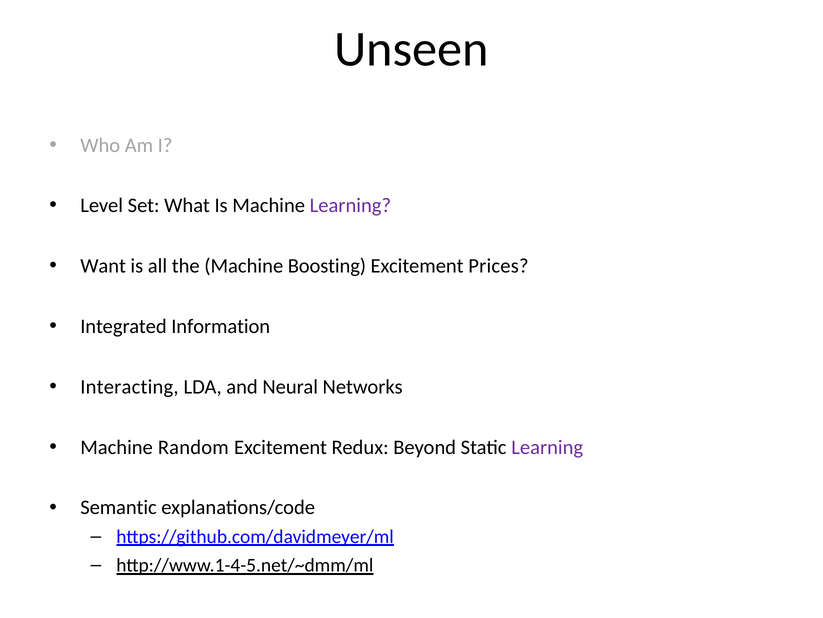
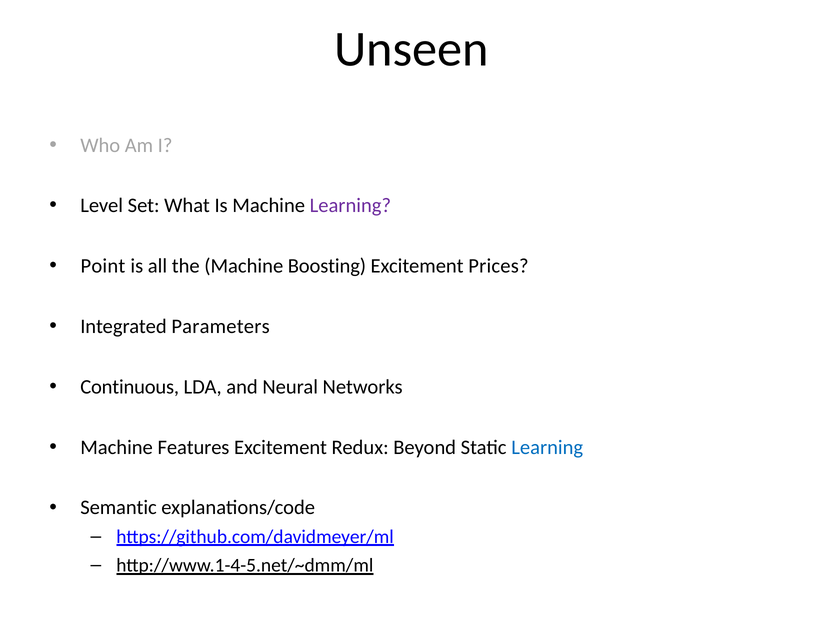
Want: Want -> Point
Information: Information -> Parameters
Interacting: Interacting -> Continuous
Random: Random -> Features
Learning at (547, 447) colour: purple -> blue
